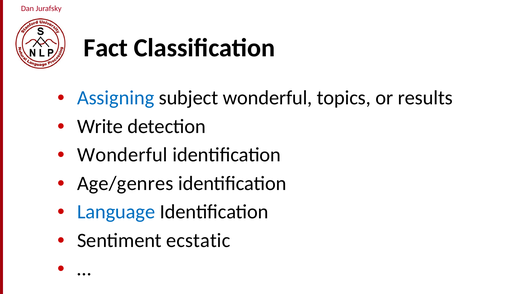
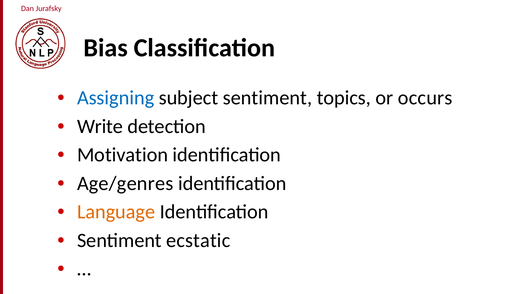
Fact: Fact -> Bias
subject wonderful: wonderful -> sentiment
results: results -> occurs
Wonderful at (122, 155): Wonderful -> Motivation
Language colour: blue -> orange
